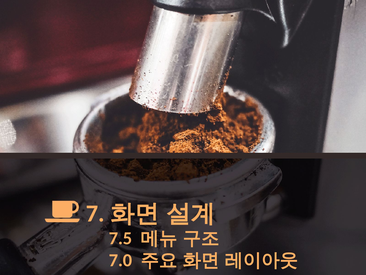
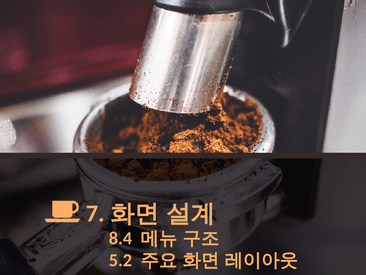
7.5: 7.5 -> 8.4
7.0: 7.0 -> 5.2
